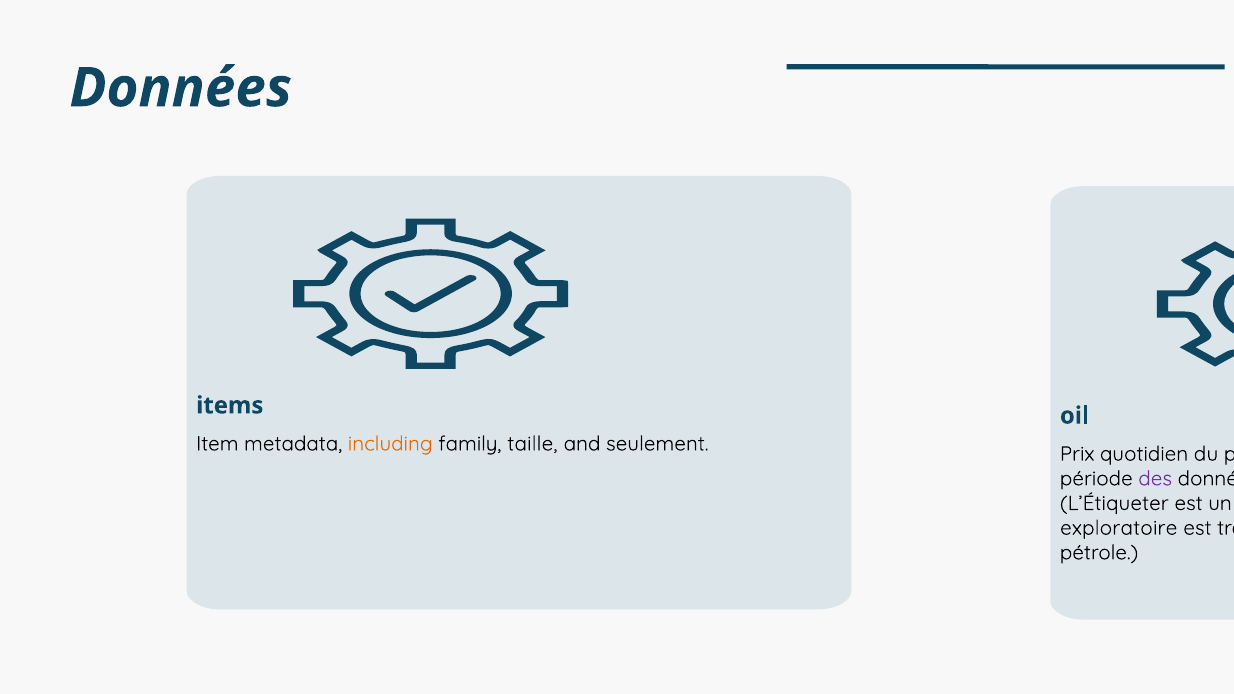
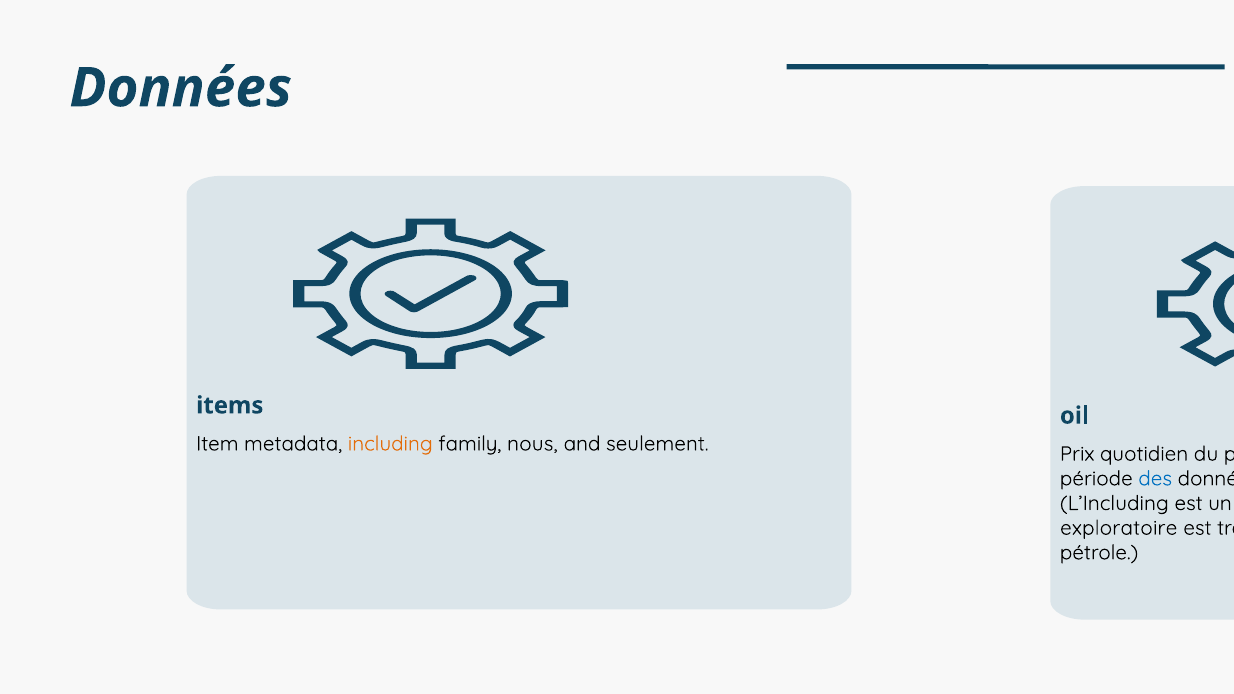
taille: taille -> nous
des at (1155, 479) colour: purple -> blue
L’Étiqueter: L’Étiqueter -> L’Including
